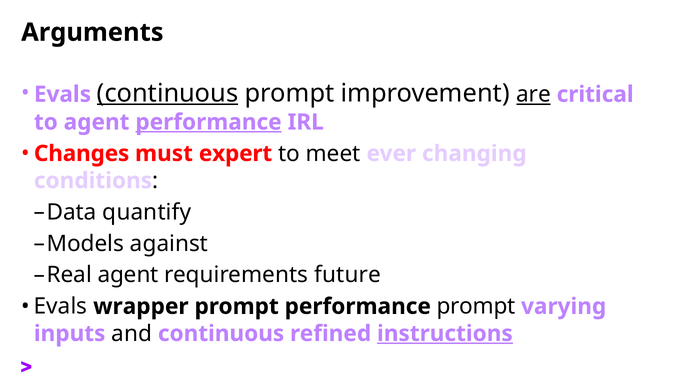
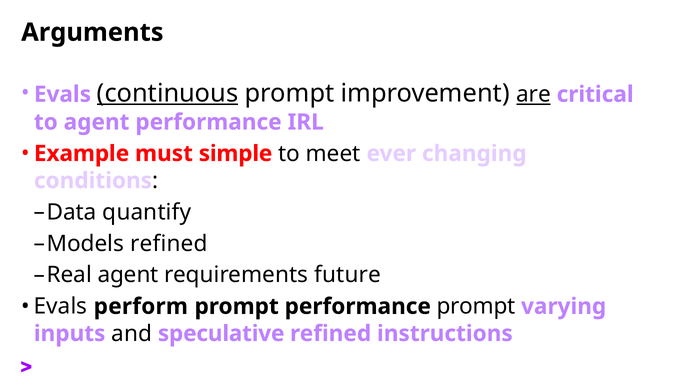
performance at (209, 122) underline: present -> none
Changes: Changes -> Example
expert: expert -> simple
Models against: against -> refined
wrapper: wrapper -> perform
and continuous: continuous -> speculative
instructions underline: present -> none
